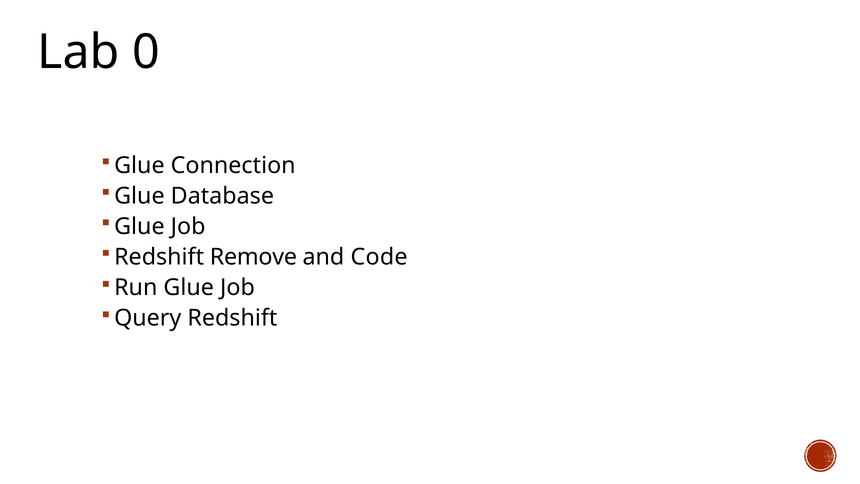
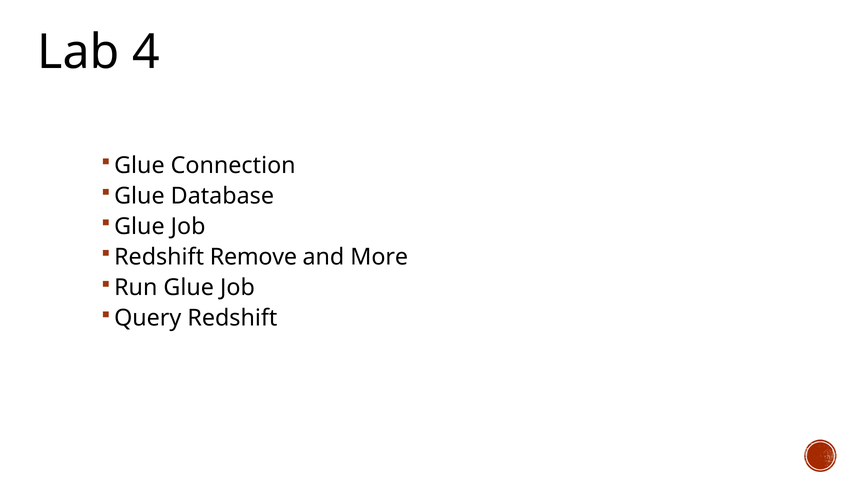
0: 0 -> 4
Code: Code -> More
